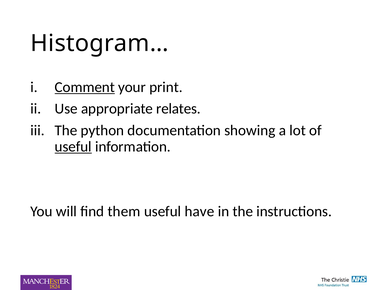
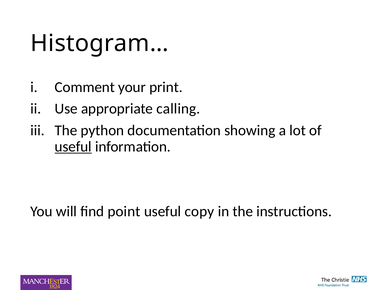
Comment underline: present -> none
relates: relates -> calling
them: them -> point
have: have -> copy
